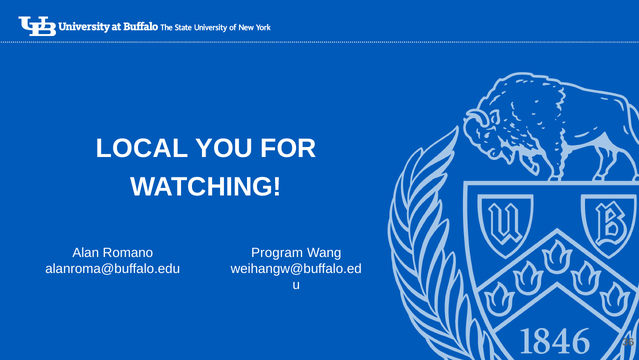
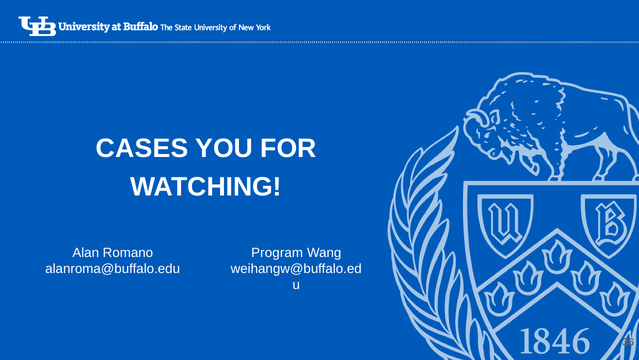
LOCAL: LOCAL -> CASES
